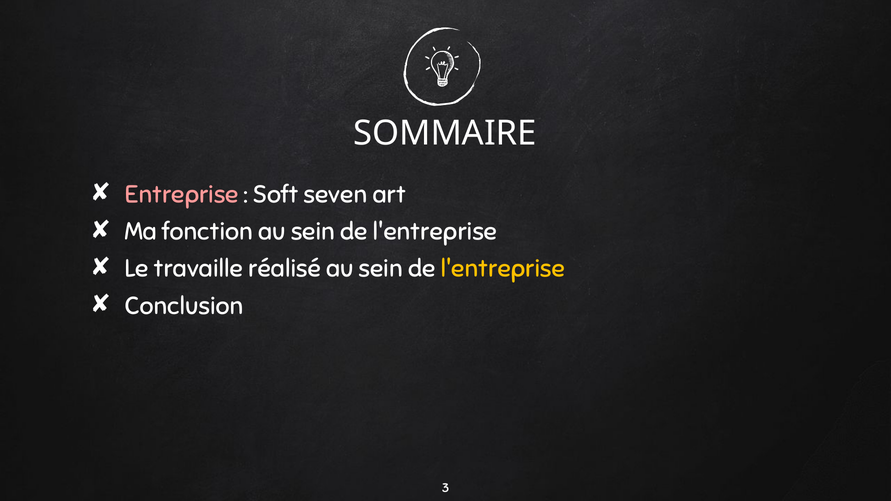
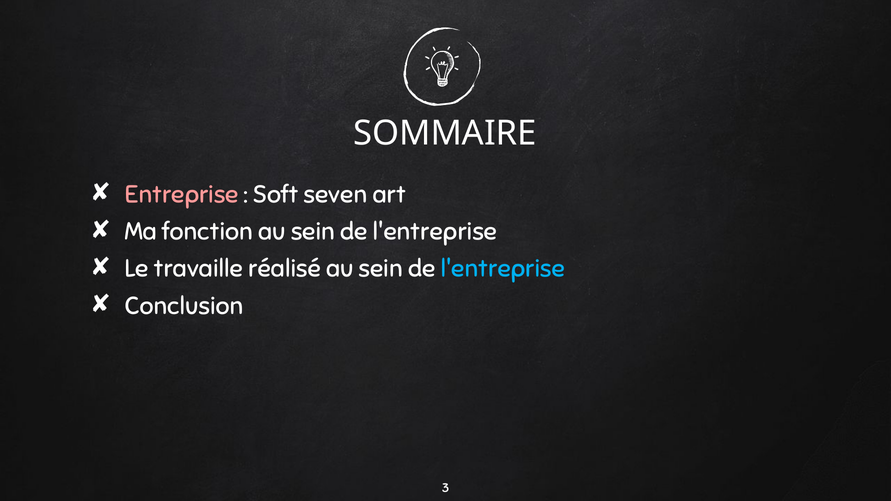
l'entreprise at (503, 269) colour: yellow -> light blue
